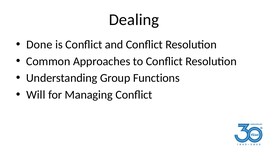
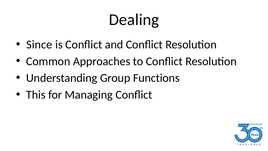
Done: Done -> Since
Will: Will -> This
